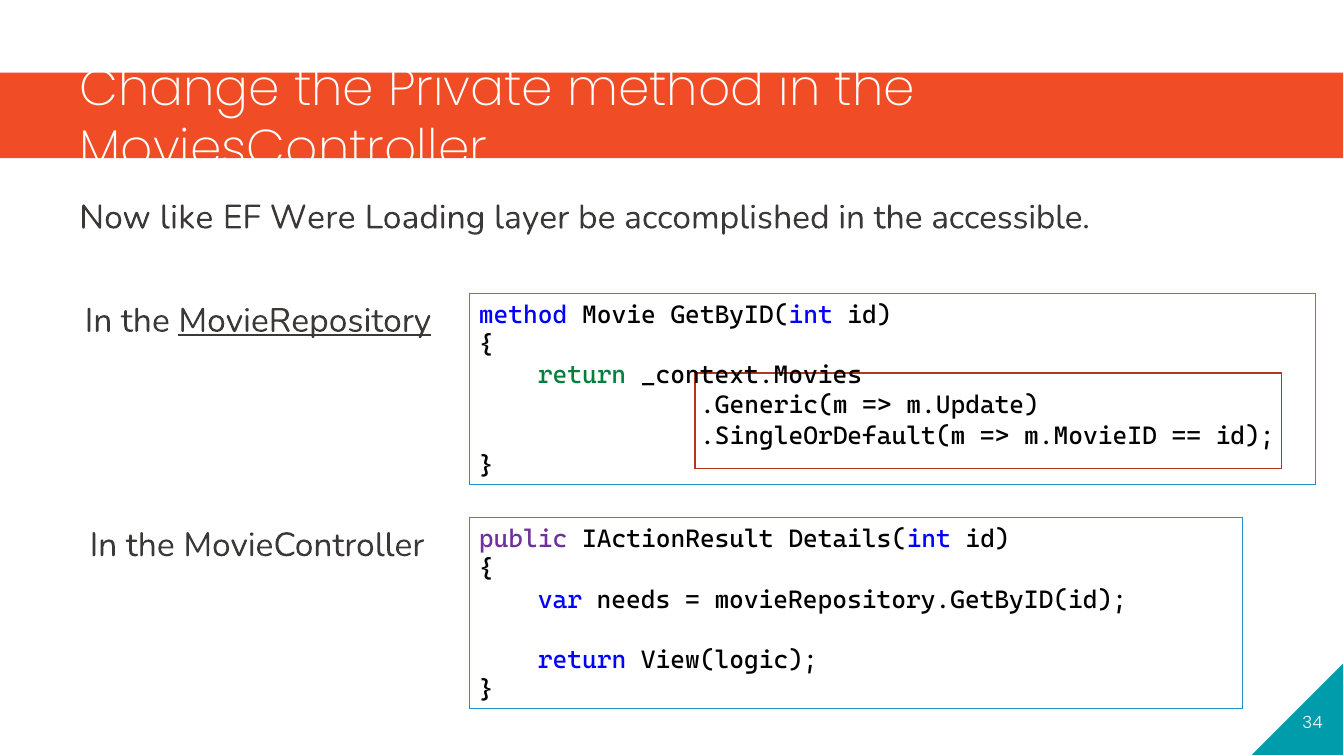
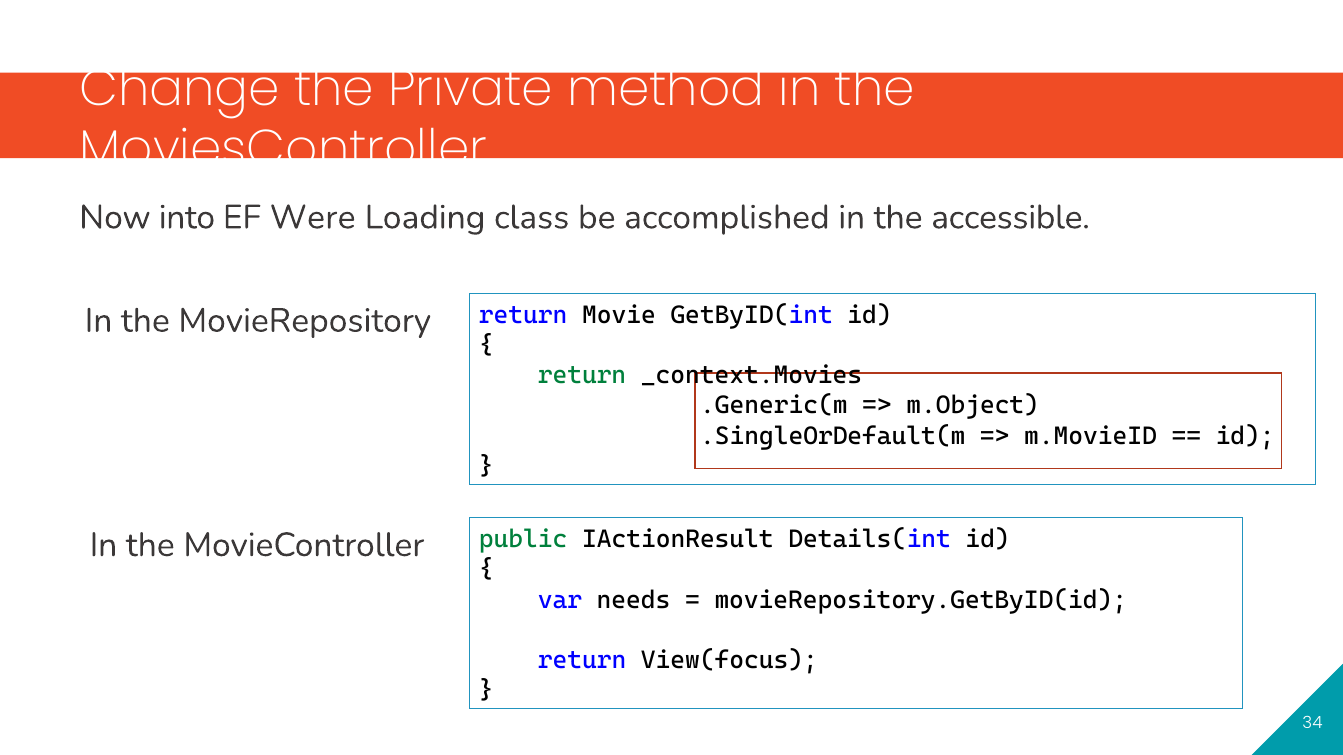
like: like -> into
layer: layer -> class
method at (523, 315): method -> return
MovieRepository underline: present -> none
m.Update: m.Update -> m.Object
public colour: purple -> green
View(logic: View(logic -> View(focus
